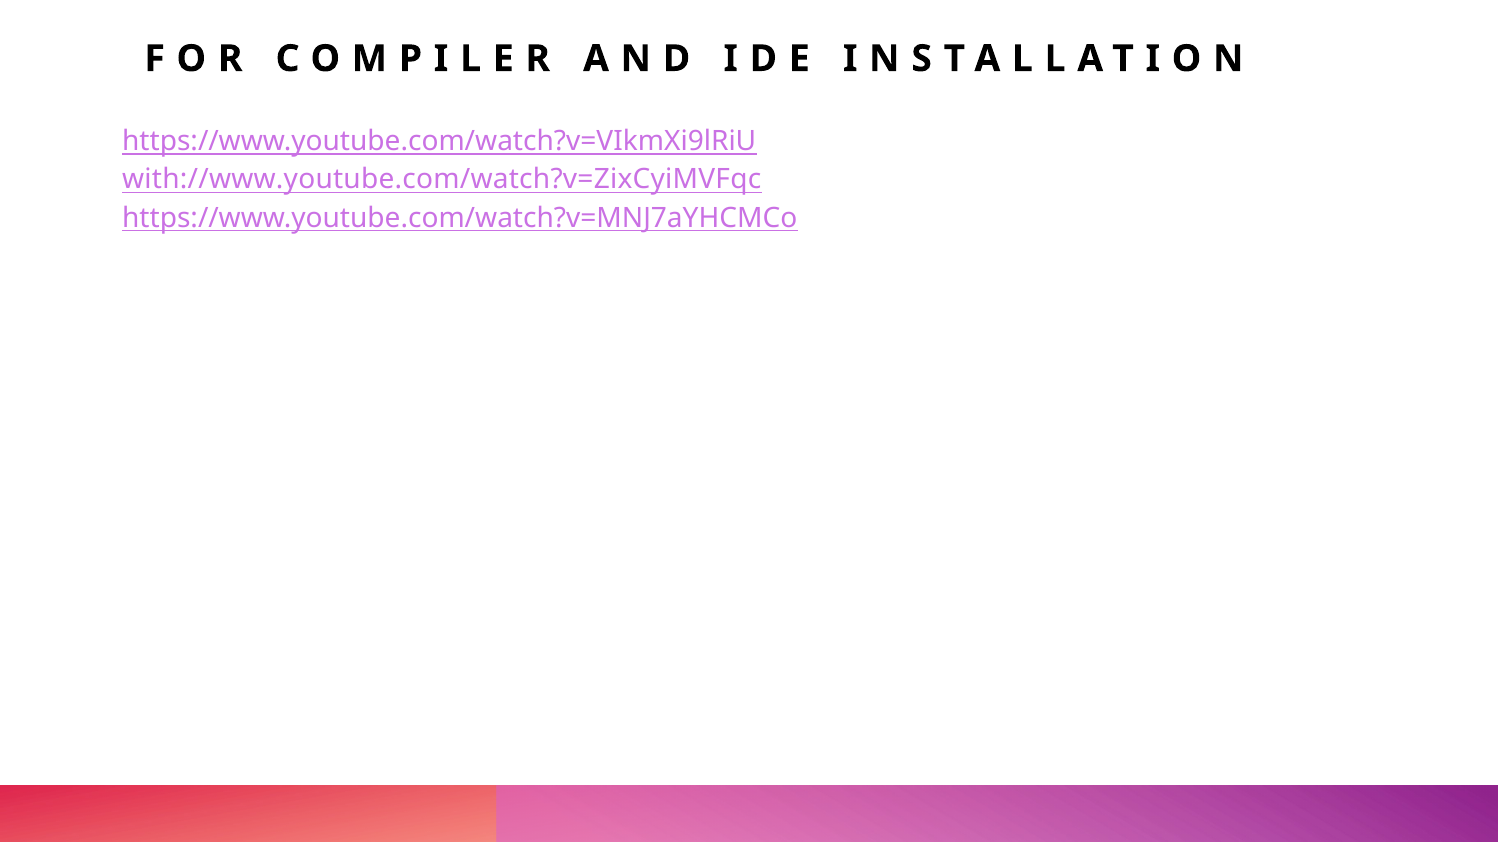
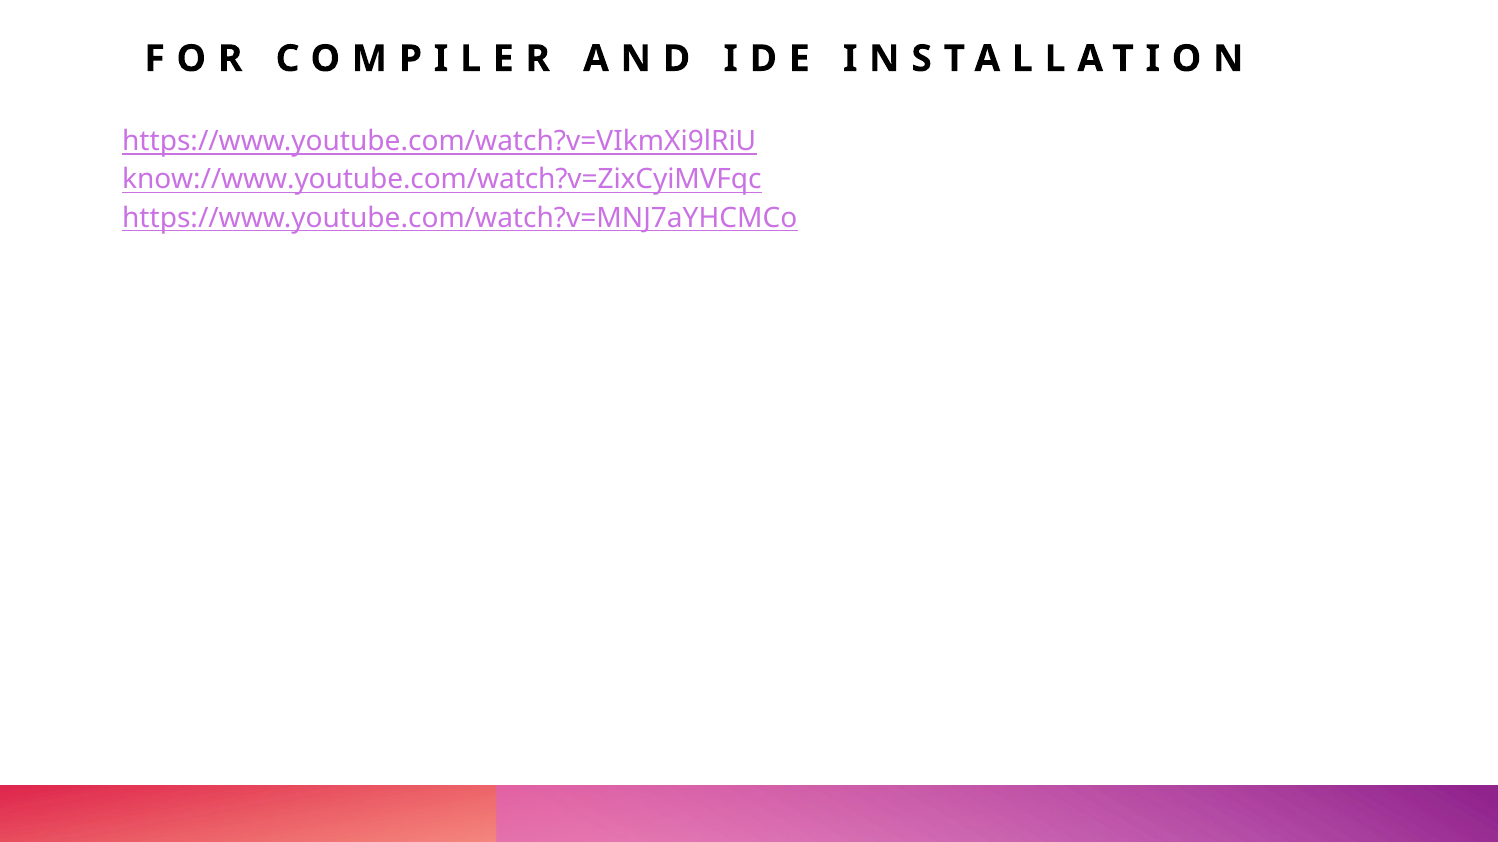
with://www.youtube.com/watch?v=ZixCyiMVFqc: with://www.youtube.com/watch?v=ZixCyiMVFqc -> know://www.youtube.com/watch?v=ZixCyiMVFqc
